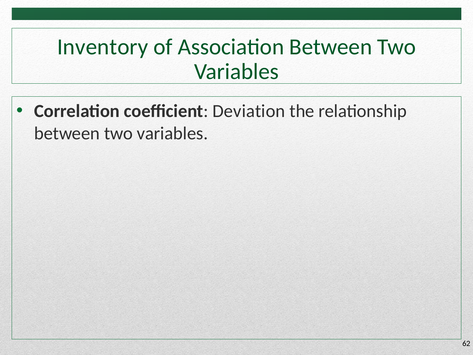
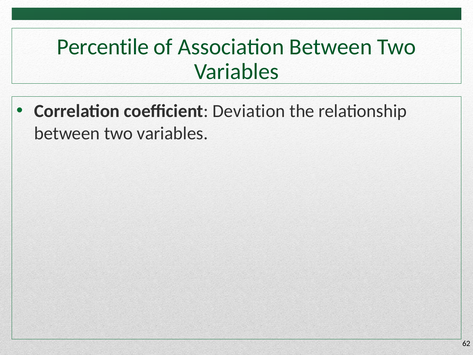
Inventory: Inventory -> Percentile
